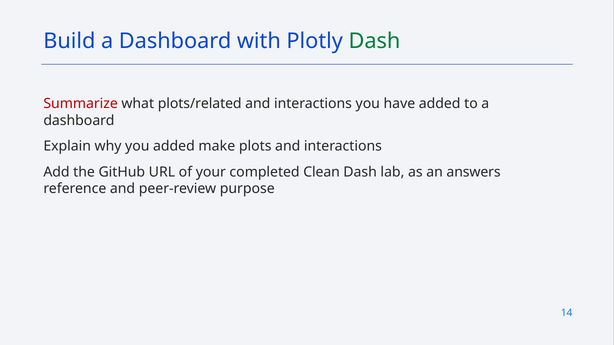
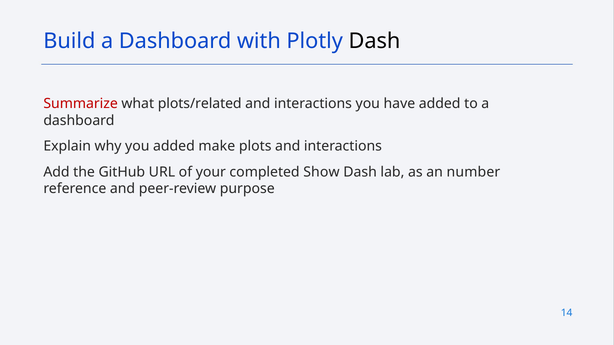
Dash at (374, 41) colour: green -> black
Clean: Clean -> Show
answers: answers -> number
